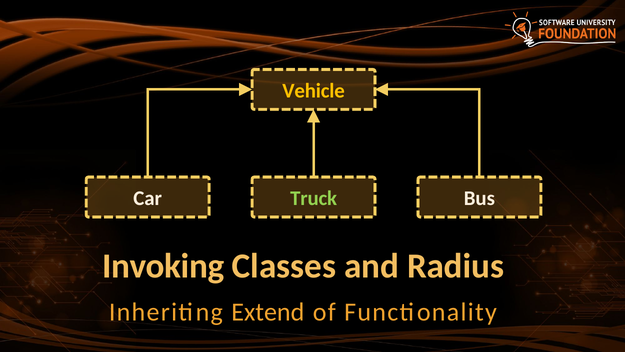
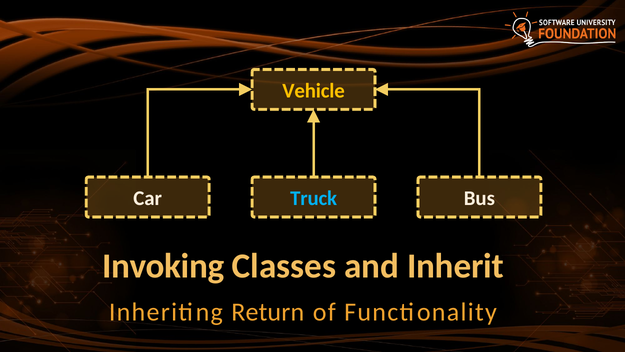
Truck colour: light green -> light blue
Radius: Radius -> Inherit
Extend: Extend -> Return
